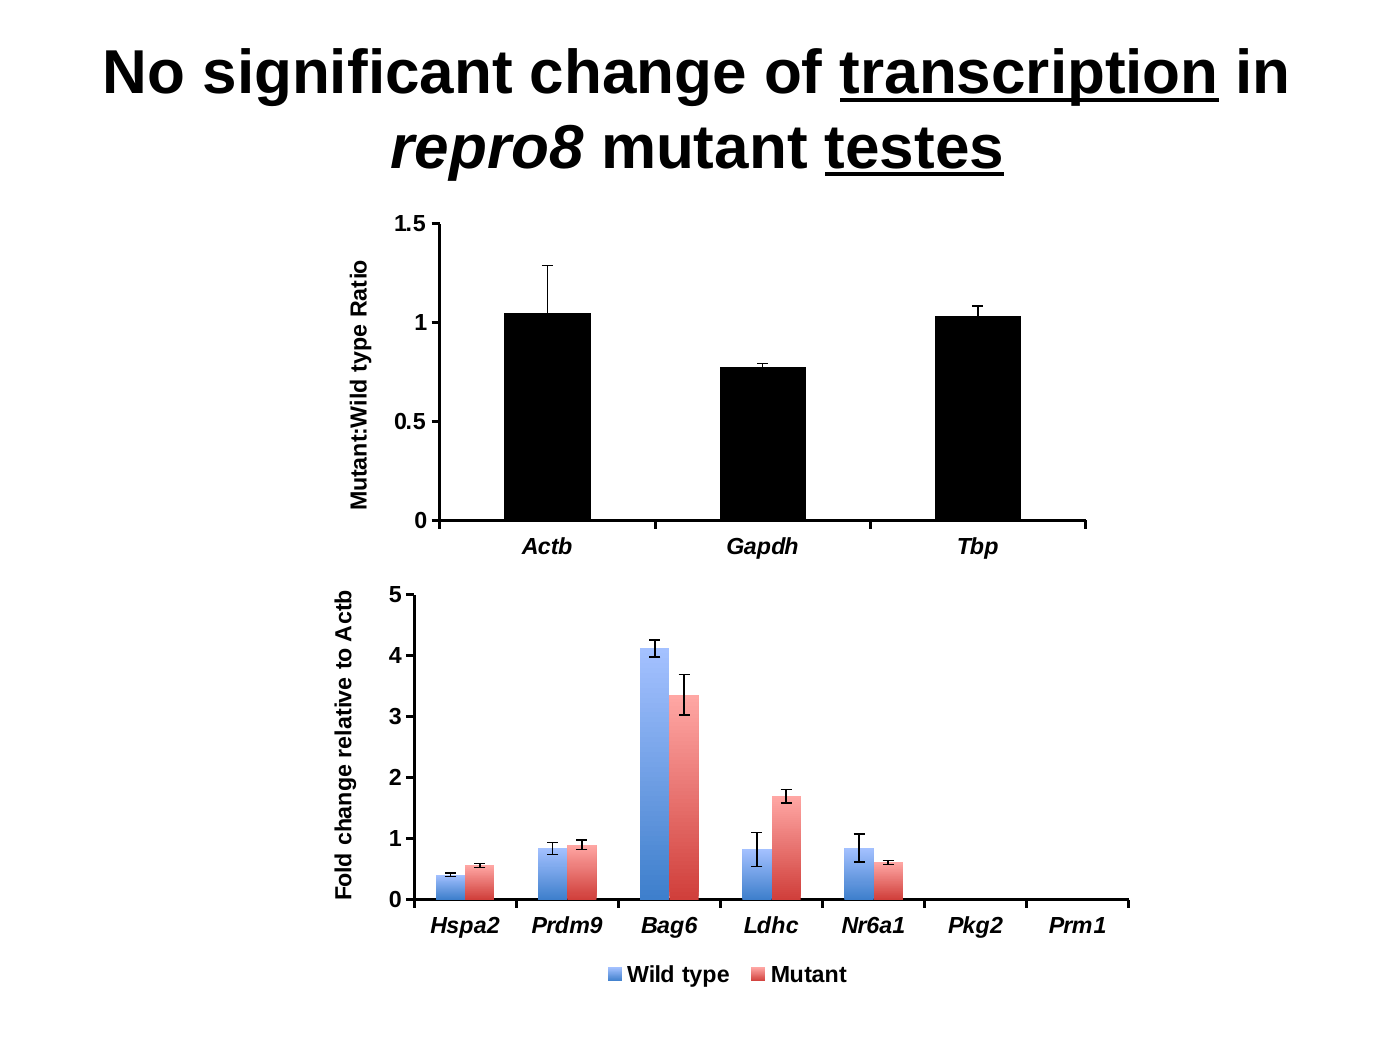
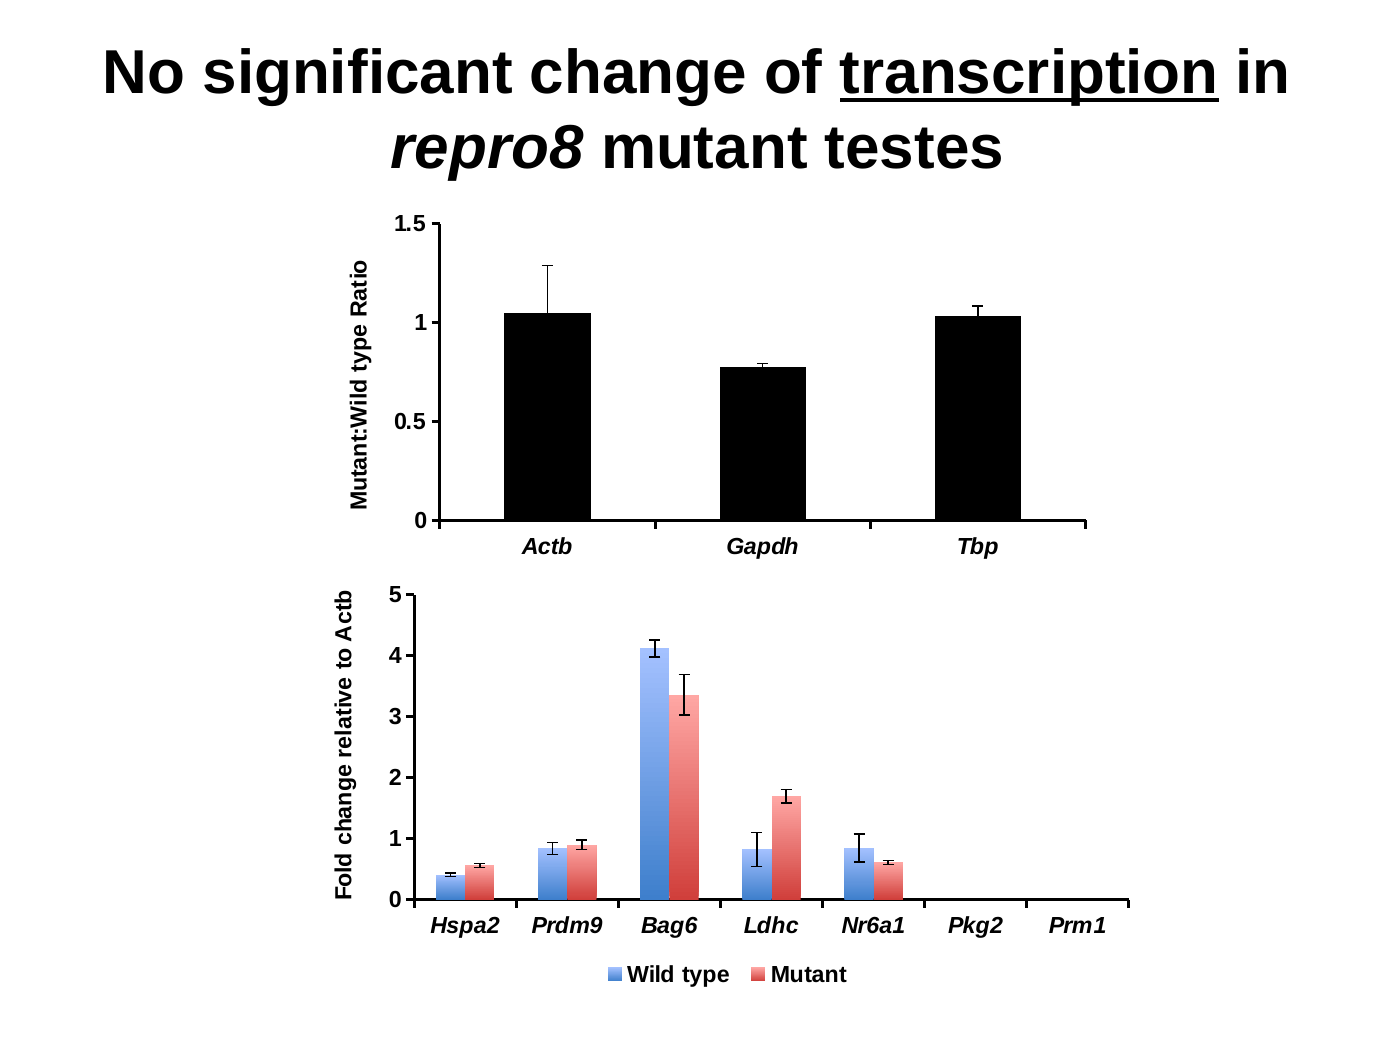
testes underline: present -> none
